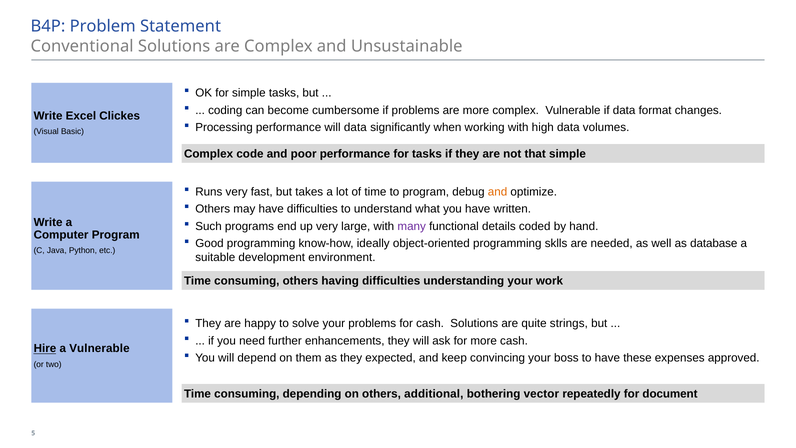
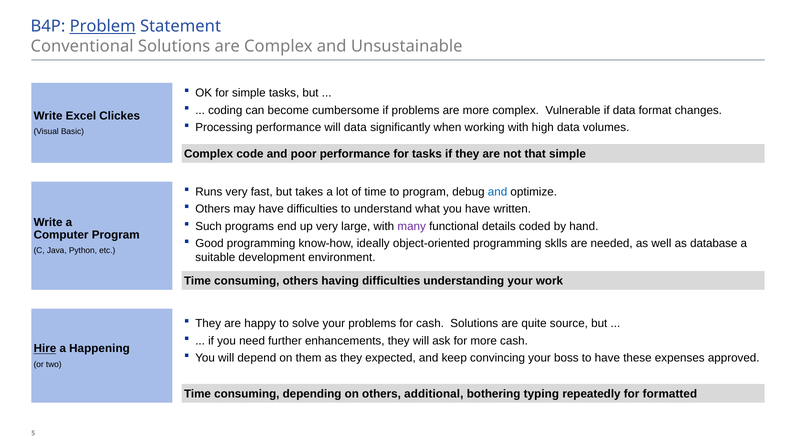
Problem underline: none -> present
and at (498, 192) colour: orange -> blue
strings: strings -> source
a Vulnerable: Vulnerable -> Happening
vector: vector -> typing
document: document -> formatted
